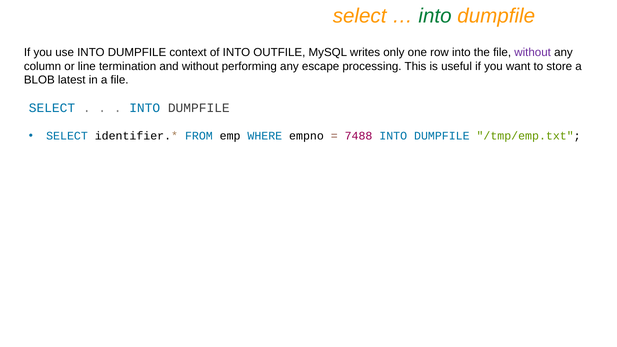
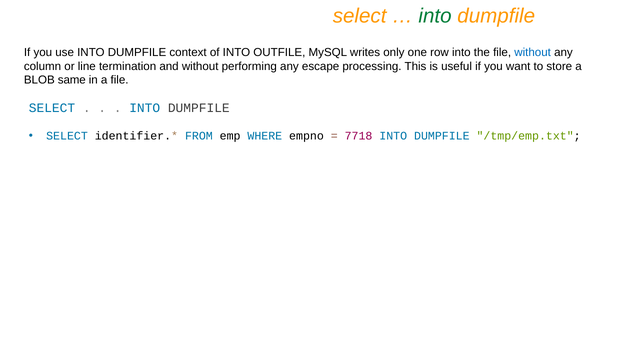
without at (533, 52) colour: purple -> blue
latest: latest -> same
7488: 7488 -> 7718
